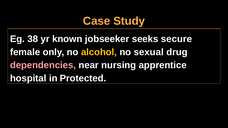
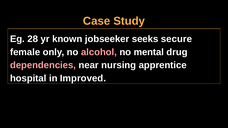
38: 38 -> 28
alcohol colour: yellow -> pink
sexual: sexual -> mental
Protected: Protected -> Improved
